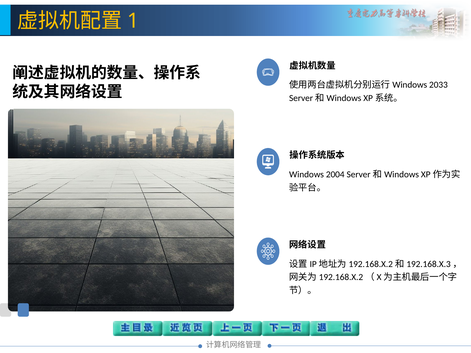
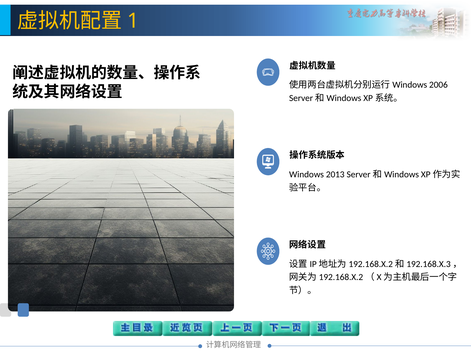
2033: 2033 -> 2006
2004: 2004 -> 2013
